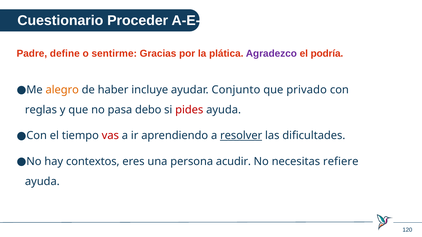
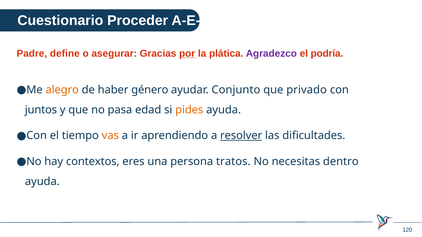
sentirme: sentirme -> asegurar
por underline: none -> present
incluye: incluye -> género
reglas: reglas -> juntos
debo: debo -> edad
pides colour: red -> orange
vas colour: red -> orange
acudir: acudir -> tratos
refiere: refiere -> dentro
